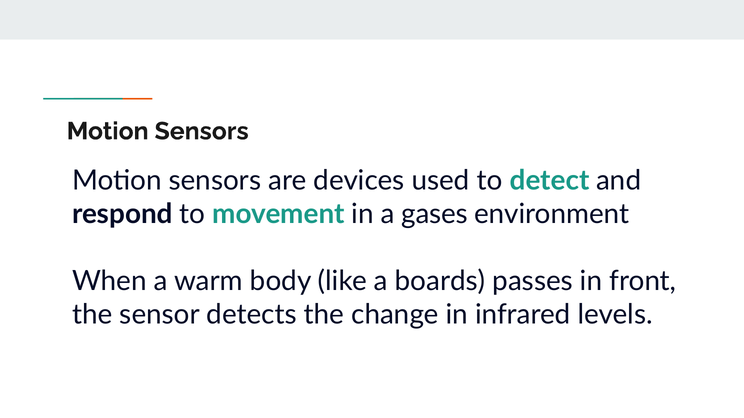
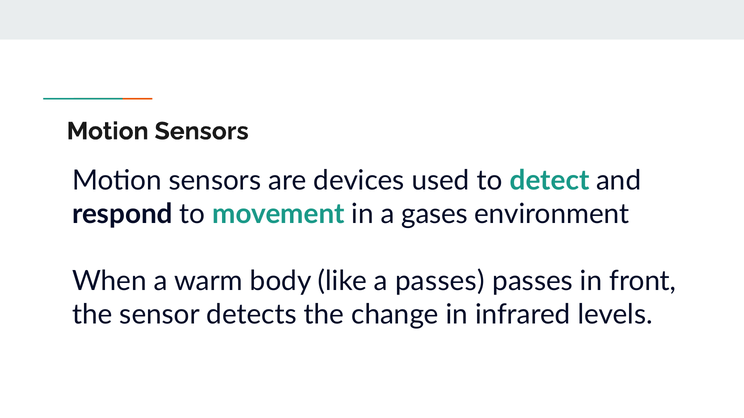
a boards: boards -> passes
